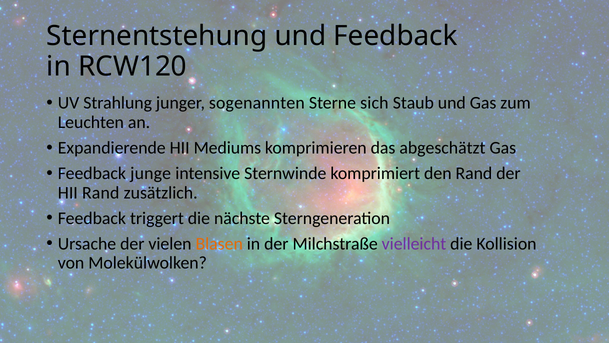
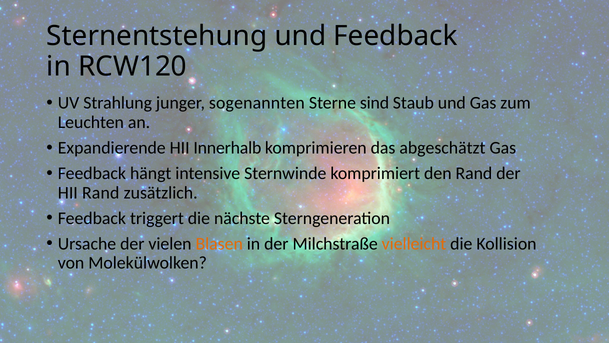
sich: sich -> sind
Mediums: Mediums -> Innerhalb
junge: junge -> hängt
vielleicht colour: purple -> orange
